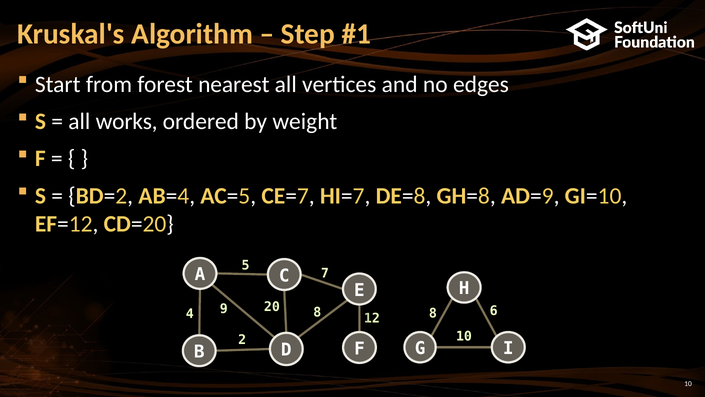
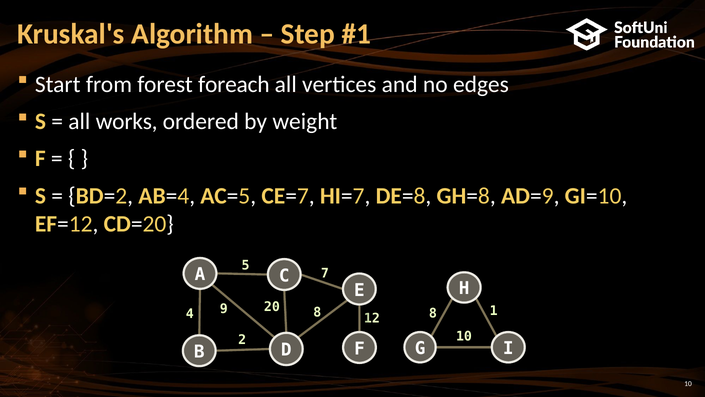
nearest: nearest -> foreach
6: 6 -> 1
